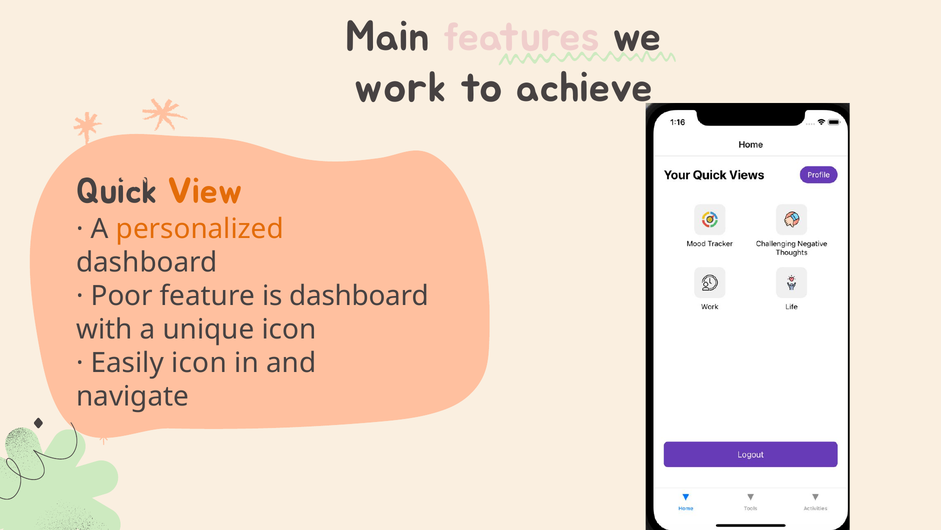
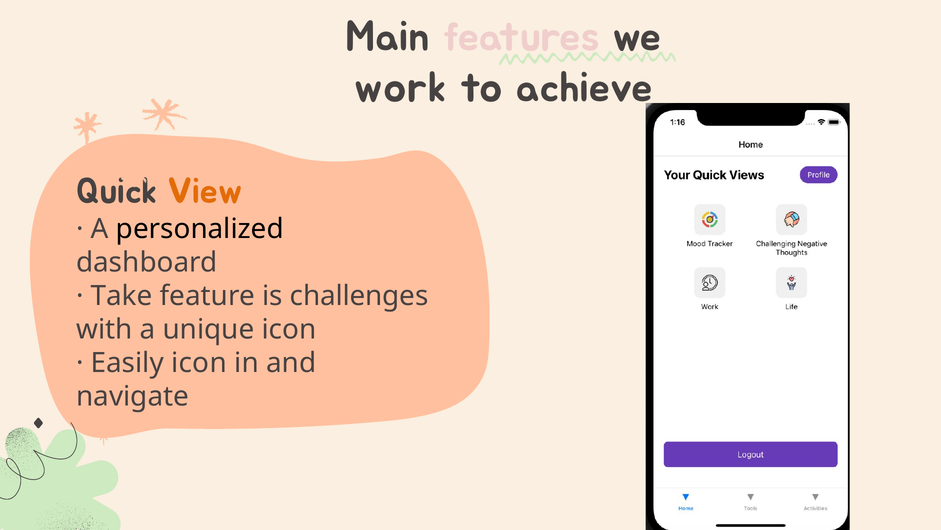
personalized colour: orange -> black
Poor: Poor -> Take
is dashboard: dashboard -> challenges
